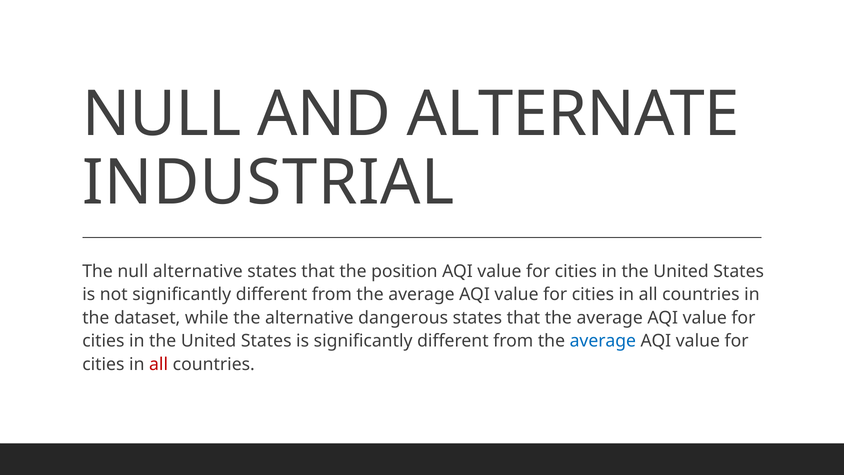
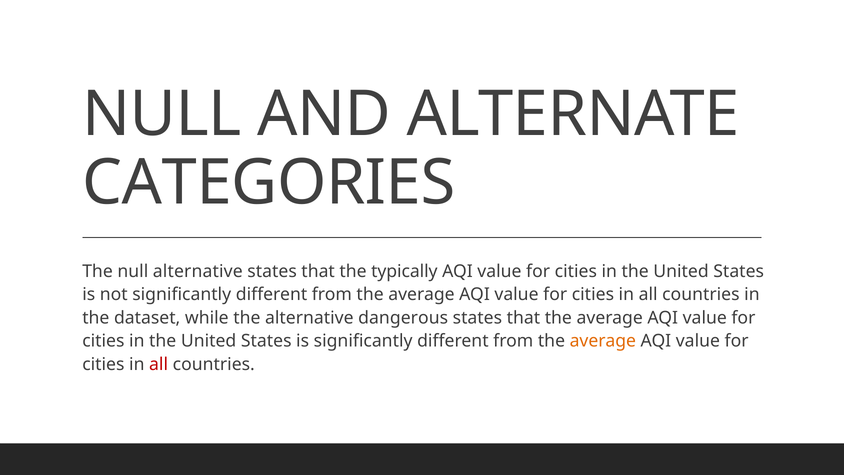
INDUSTRIAL: INDUSTRIAL -> CATEGORIES
position: position -> typically
average at (603, 341) colour: blue -> orange
